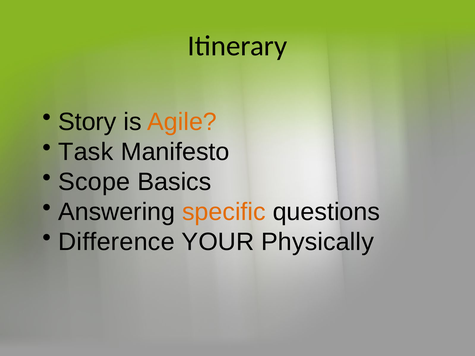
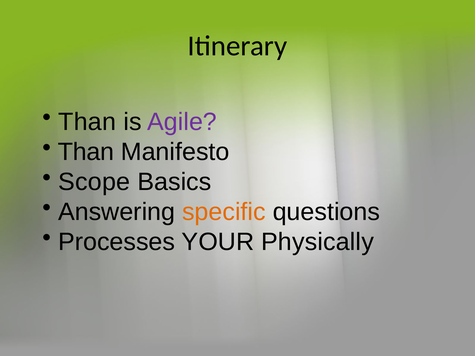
Story at (87, 122): Story -> Than
Agile colour: orange -> purple
Task at (86, 152): Task -> Than
Difference: Difference -> Processes
